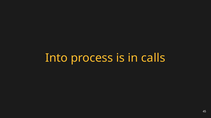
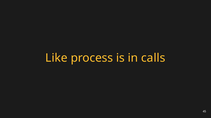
Into: Into -> Like
